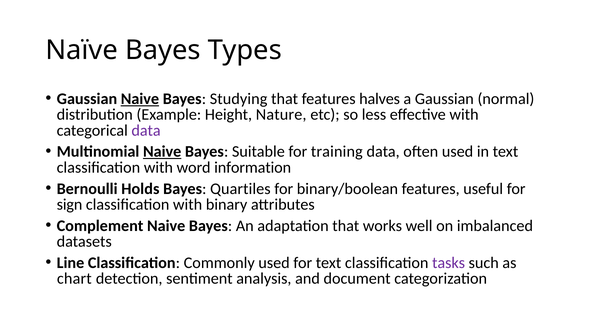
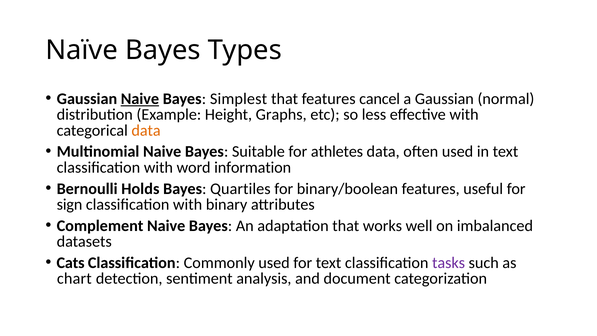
Studying: Studying -> Simplest
halves: halves -> cancel
Nature: Nature -> Graphs
data at (146, 130) colour: purple -> orange
Naive at (162, 152) underline: present -> none
training: training -> athletes
Line: Line -> Cats
